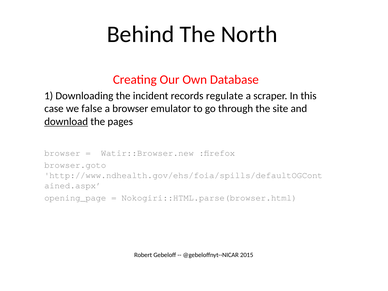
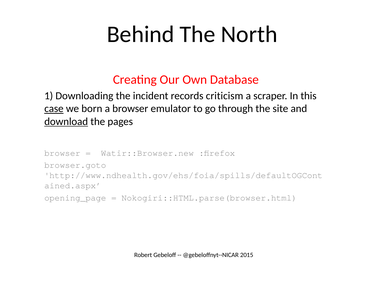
regulate: regulate -> criticism
case underline: none -> present
false: false -> born
